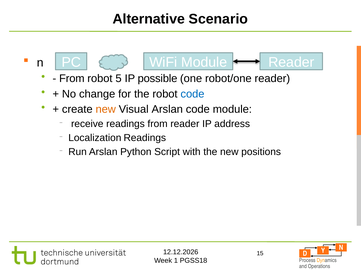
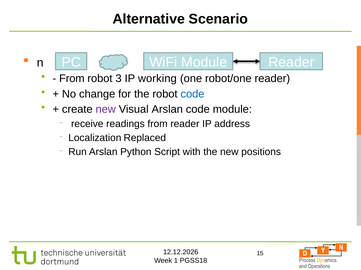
5: 5 -> 3
possible: possible -> working
new at (106, 110) colour: orange -> purple
Localization Readings: Readings -> Replaced
